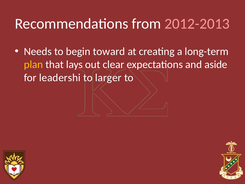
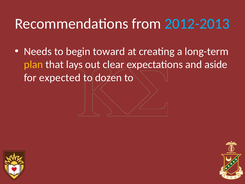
2012-2013 colour: pink -> light blue
leadershi: leadershi -> expected
larger: larger -> dozen
